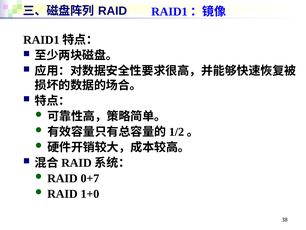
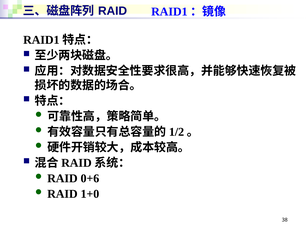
0+7: 0+7 -> 0+6
